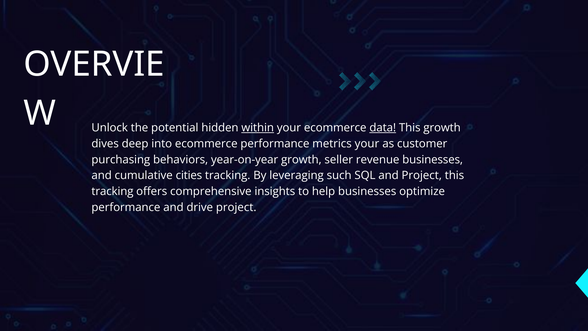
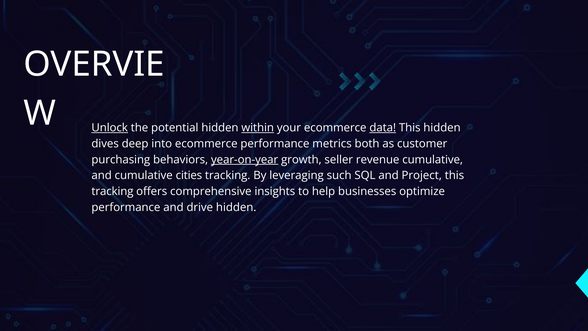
Unlock underline: none -> present
This growth: growth -> hidden
metrics your: your -> both
year-on-year underline: none -> present
revenue businesses: businesses -> cumulative
drive project: project -> hidden
